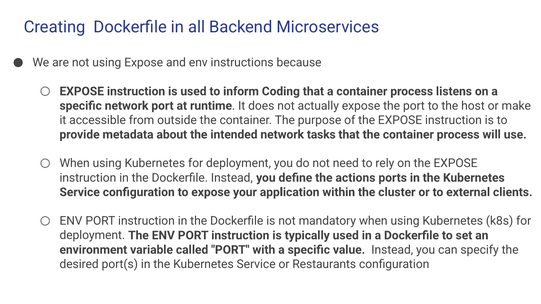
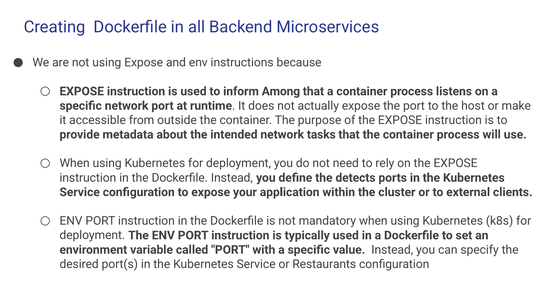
Coding: Coding -> Among
actions: actions -> detects
